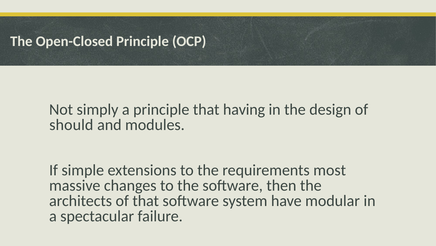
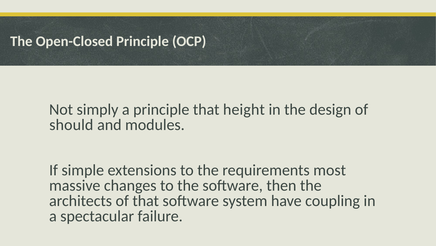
having: having -> height
modular: modular -> coupling
